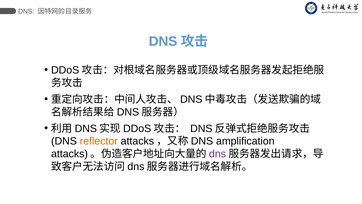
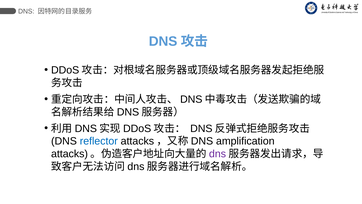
reflector colour: orange -> blue
